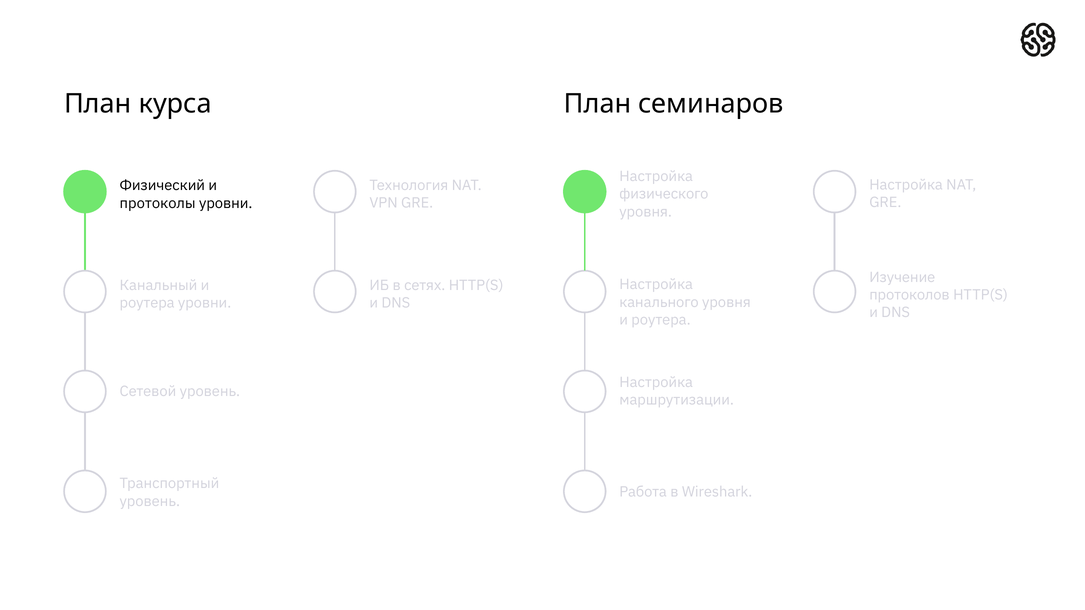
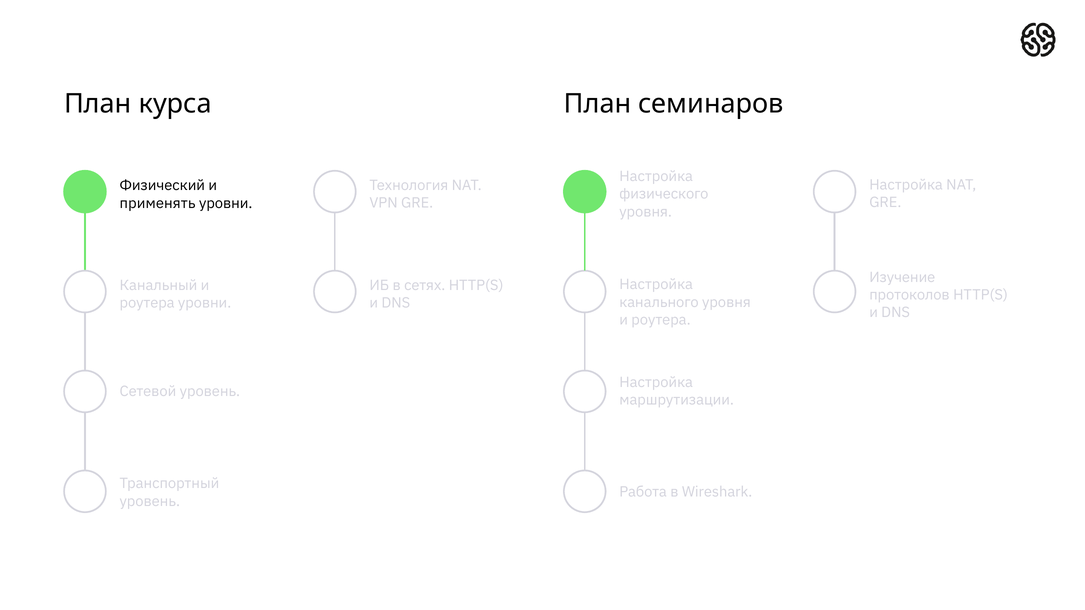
протоколы: протоколы -> применять
